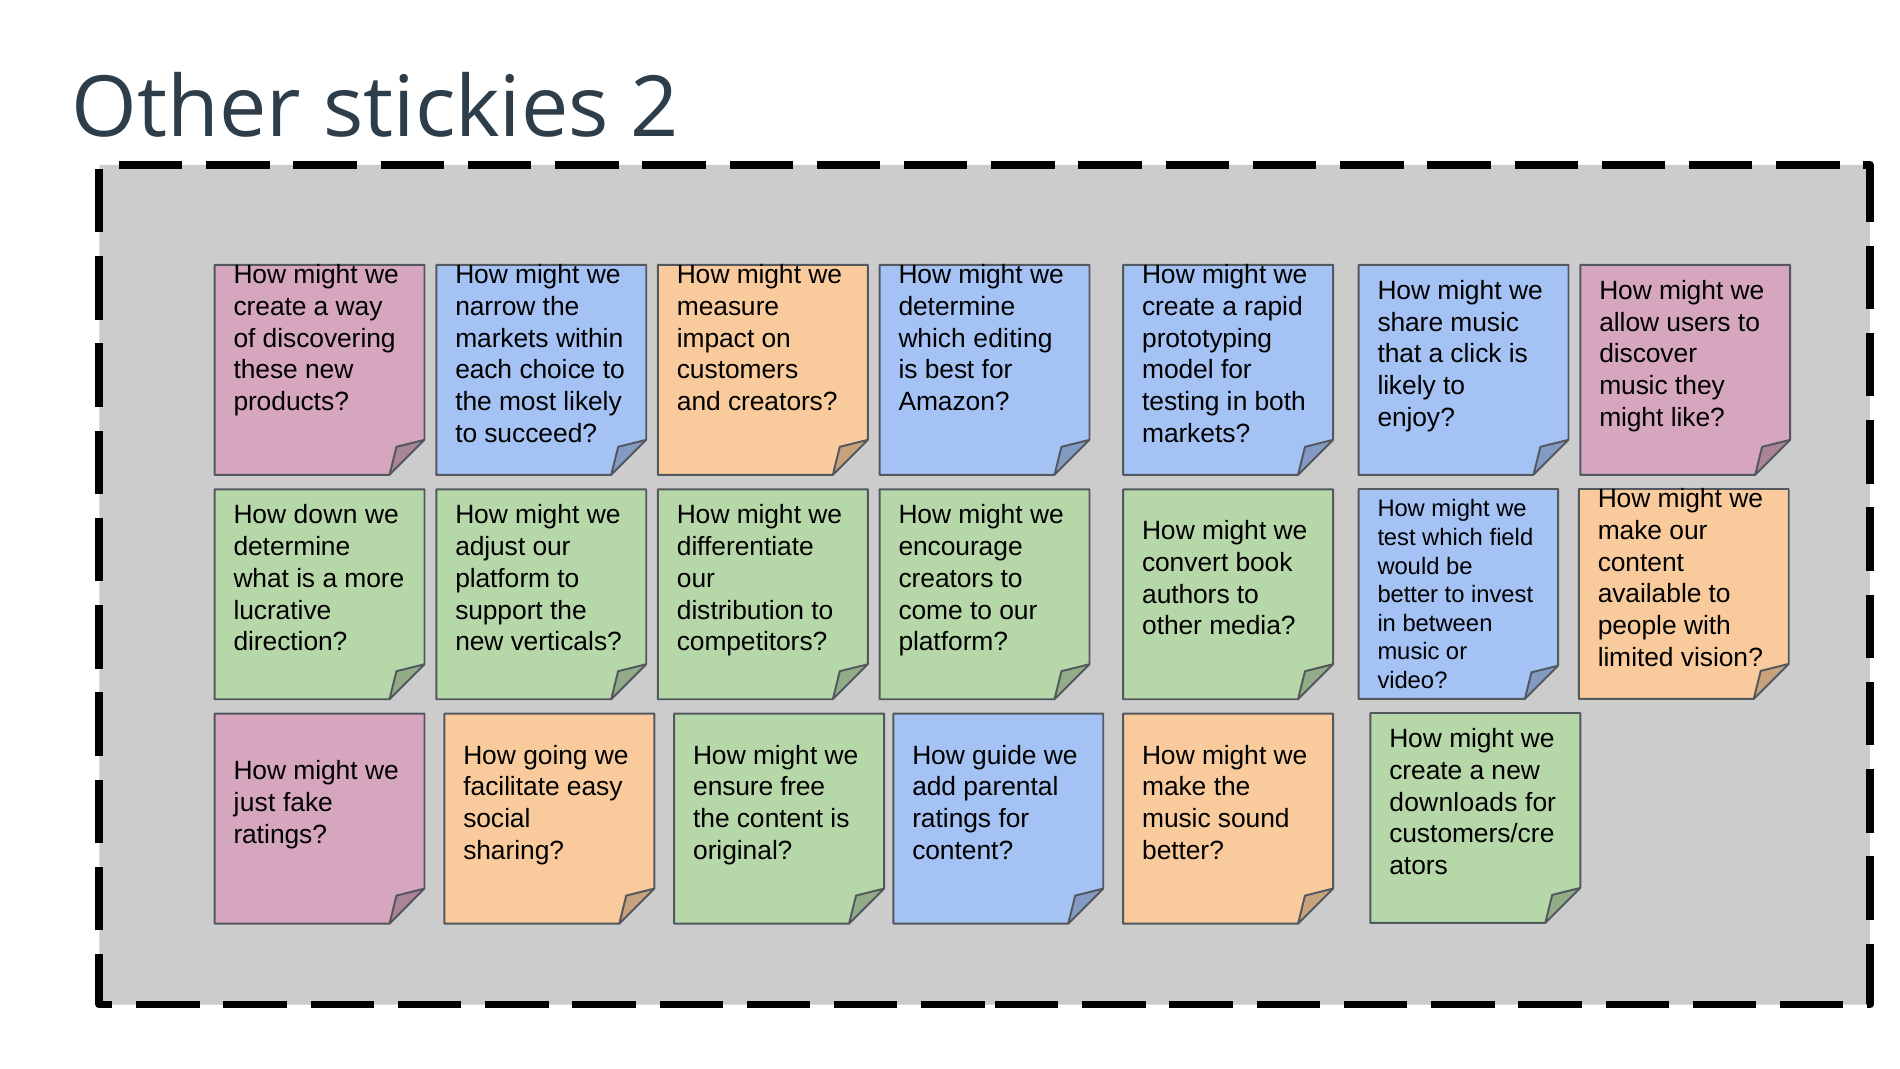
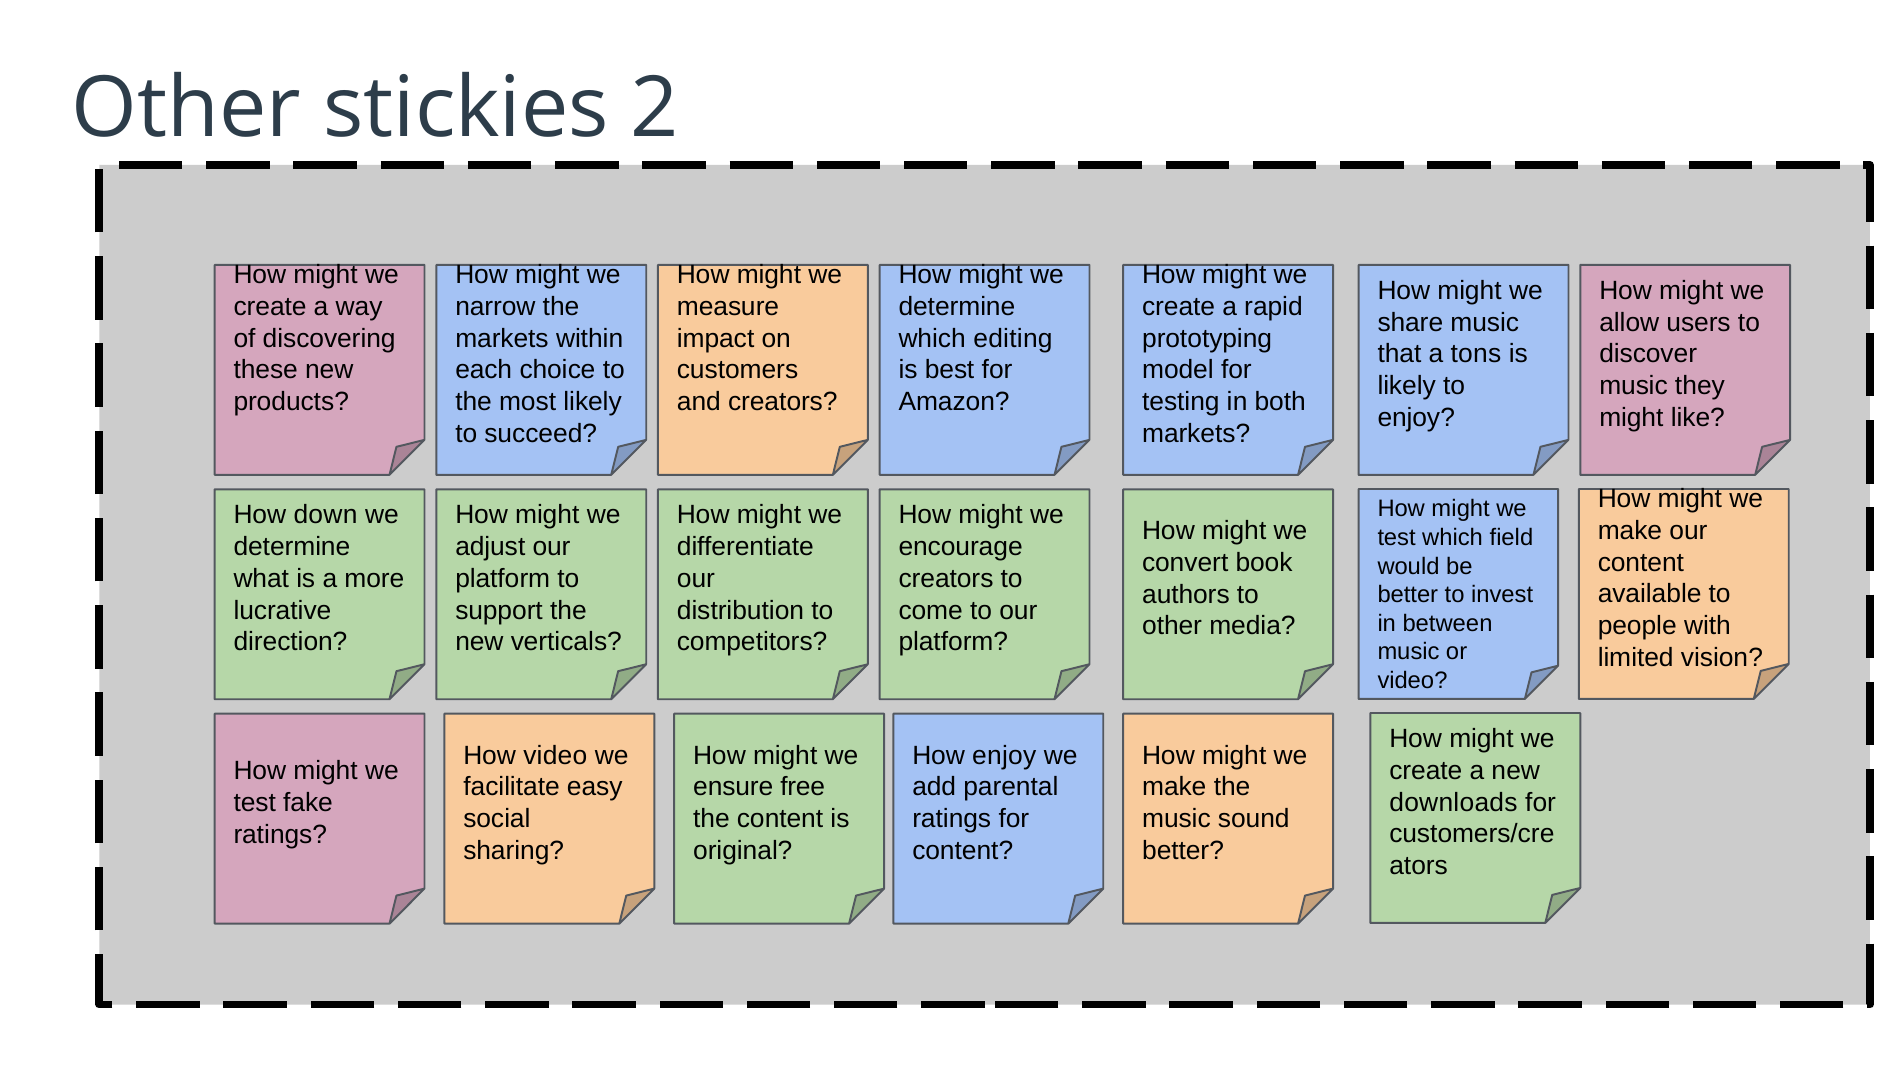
click: click -> tons
How going: going -> video
How guide: guide -> enjoy
just at (255, 803): just -> test
